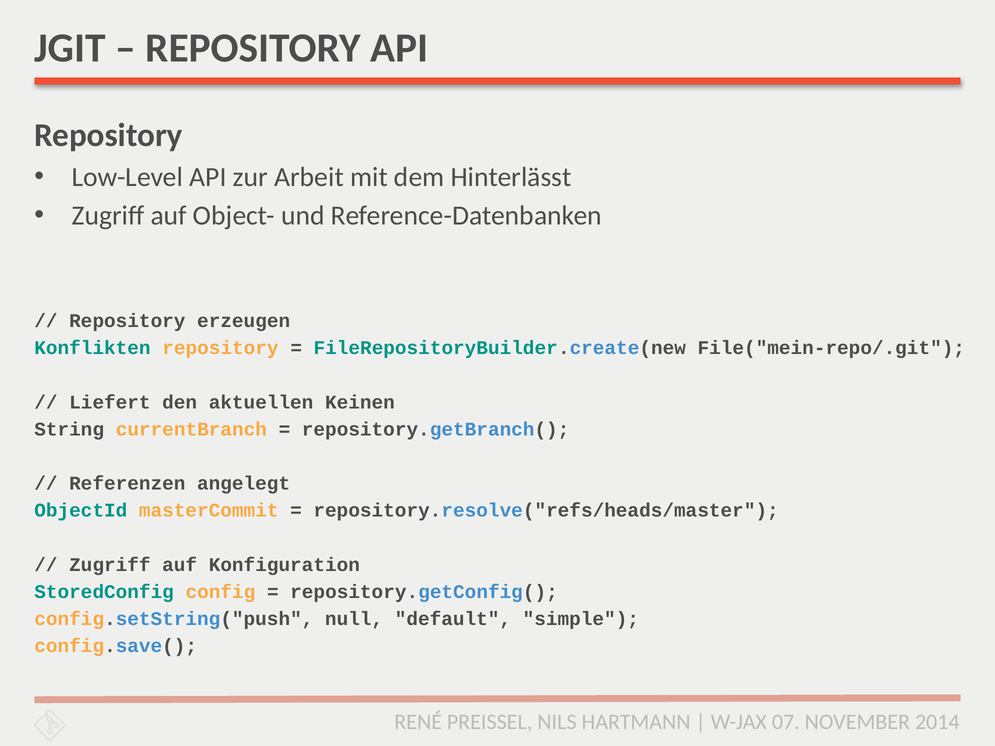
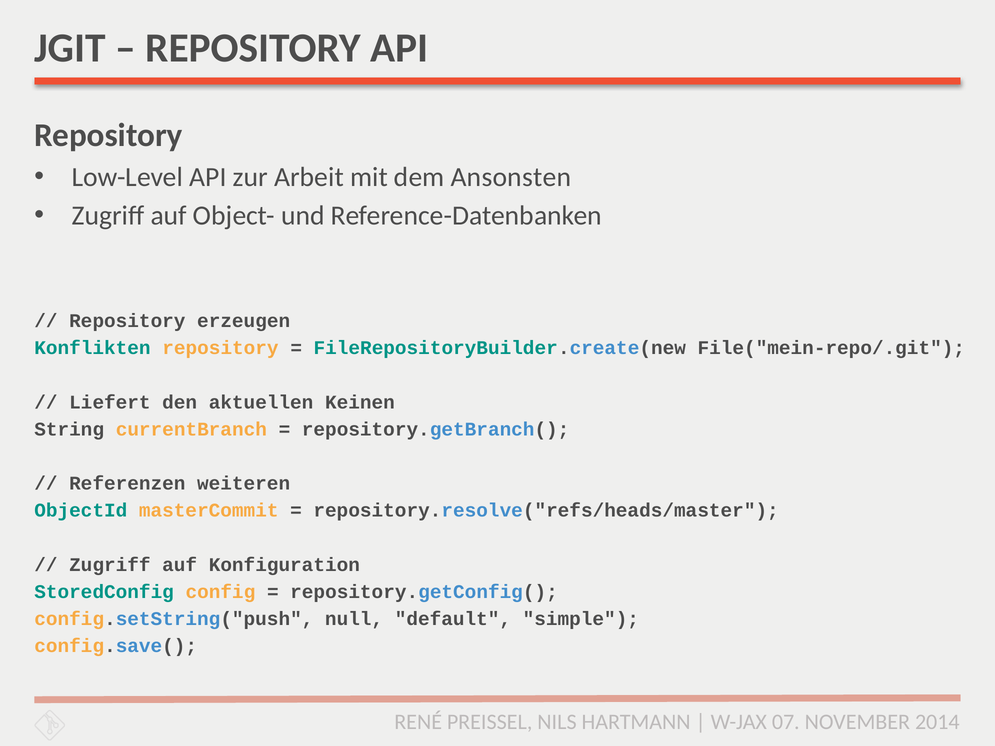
Hinterlässt: Hinterlässt -> Ansonsten
angelegt: angelegt -> weiteren
